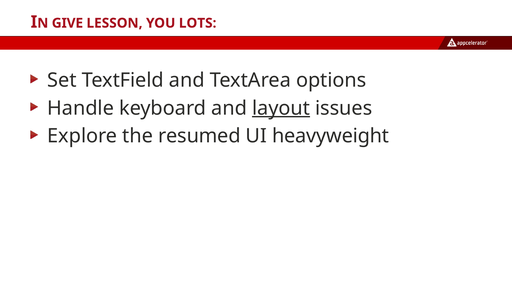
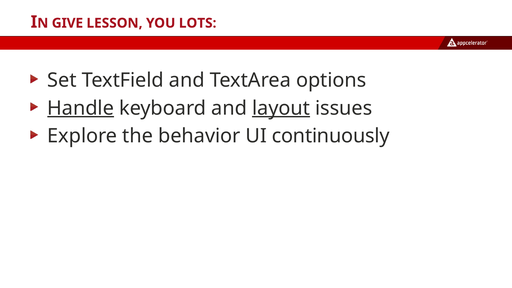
Handle underline: none -> present
resumed: resumed -> behavior
heavyweight: heavyweight -> continuously
